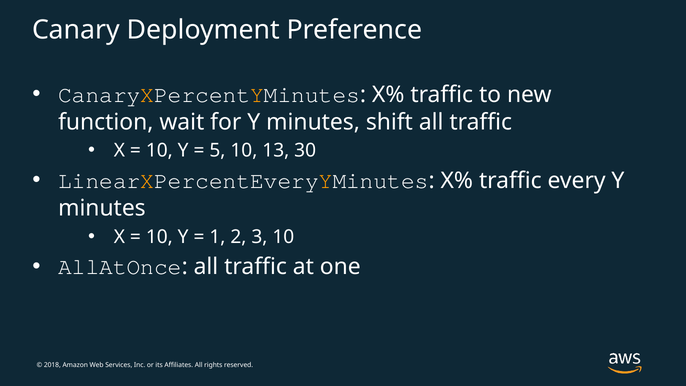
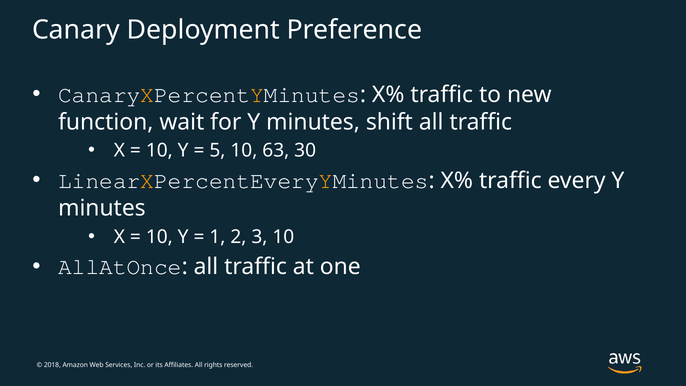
13: 13 -> 63
